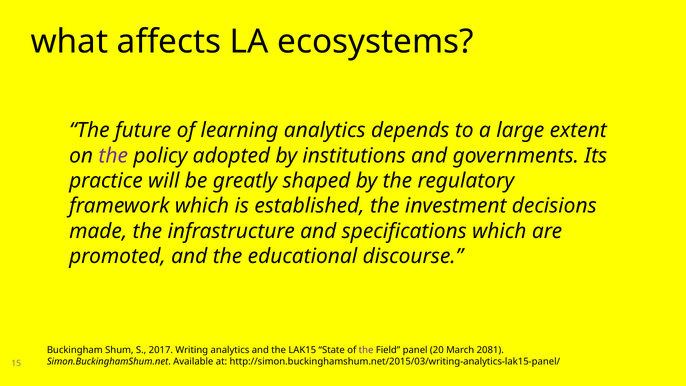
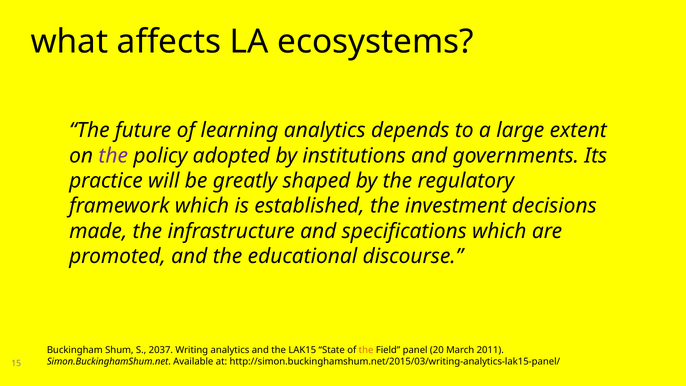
2017: 2017 -> 2037
the at (366, 350) colour: purple -> orange
2081: 2081 -> 2011
